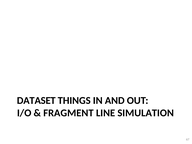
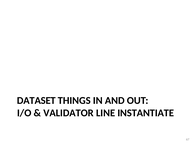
FRAGMENT: FRAGMENT -> VALIDATOR
SIMULATION: SIMULATION -> INSTANTIATE
